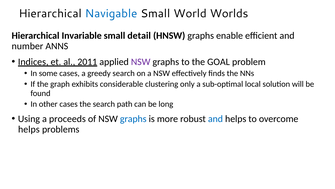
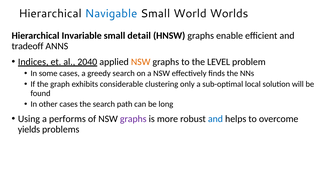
number: number -> tradeoff
2011: 2011 -> 2040
NSW at (141, 62) colour: purple -> orange
GOAL: GOAL -> LEVEL
proceeds: proceeds -> performs
graphs at (133, 118) colour: blue -> purple
helps at (29, 129): helps -> yields
